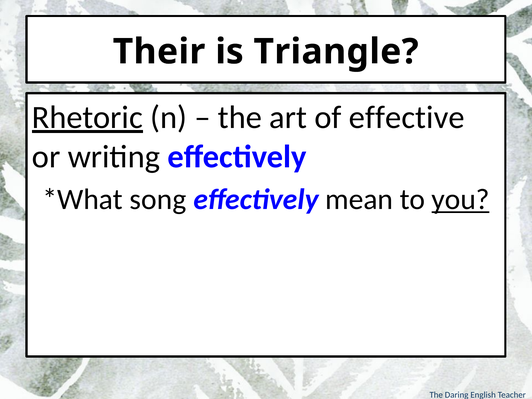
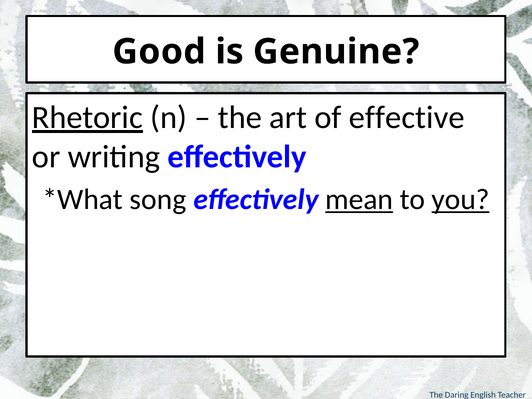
Their: Their -> Good
Triangle: Triangle -> Genuine
mean underline: none -> present
